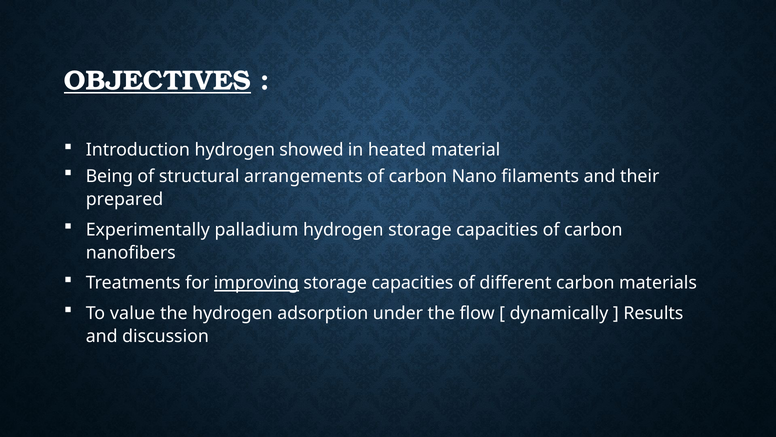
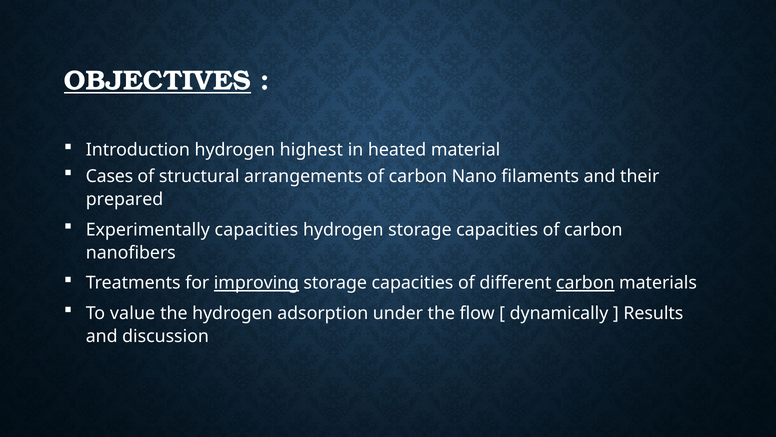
showed: showed -> highest
Being: Being -> Cases
Experimentally palladium: palladium -> capacities
carbon at (585, 283) underline: none -> present
